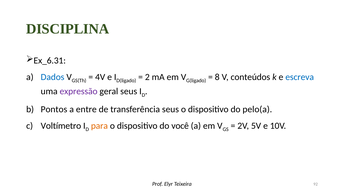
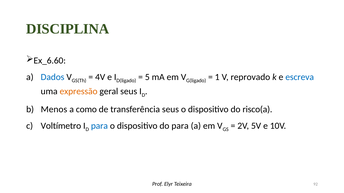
Ex_6.31: Ex_6.31 -> Ex_6.60
2: 2 -> 5
8: 8 -> 1
conteúdos: conteúdos -> reprovado
expressão colour: purple -> orange
Pontos: Pontos -> Menos
entre: entre -> como
pelo(a: pelo(a -> risco(a
para at (99, 126) colour: orange -> blue
do você: você -> para
